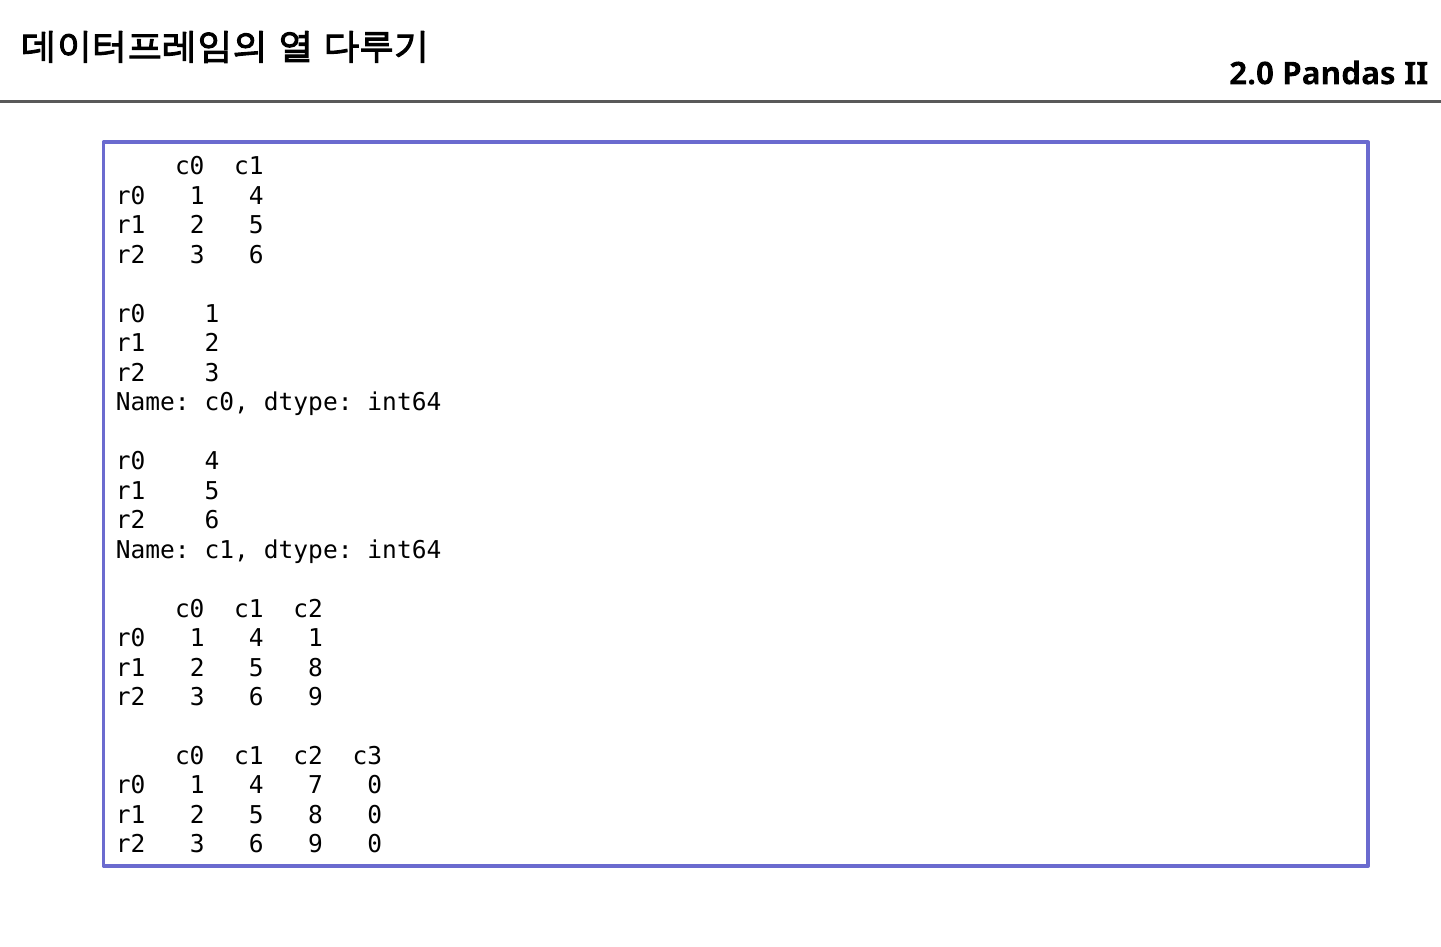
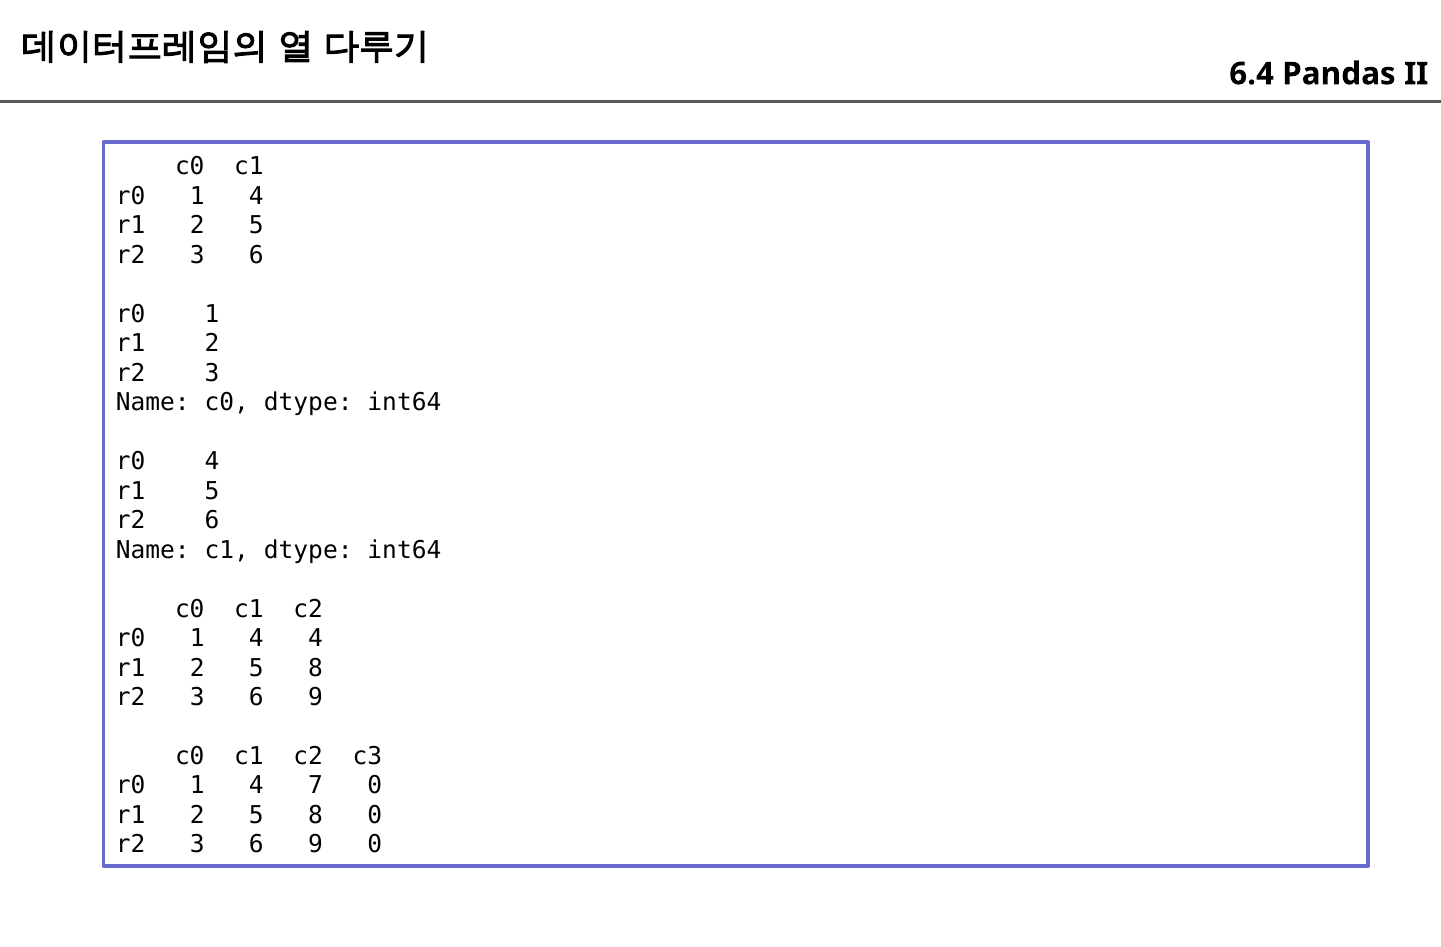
2.0: 2.0 -> 6.4
4 1: 1 -> 4
